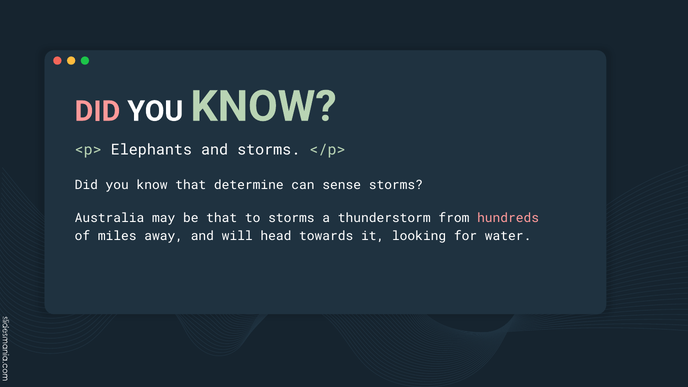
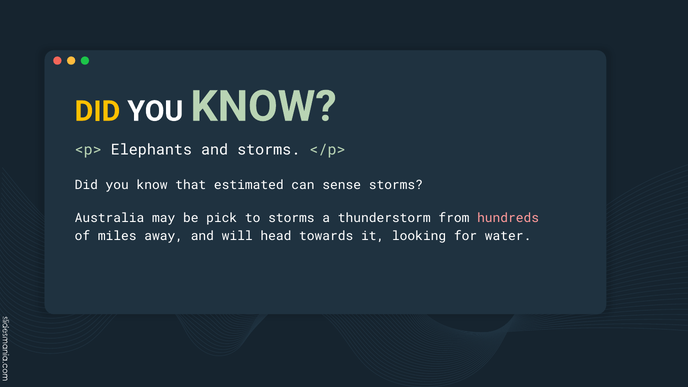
DID at (97, 111) colour: pink -> yellow
determine: determine -> estimated
be that: that -> pick
